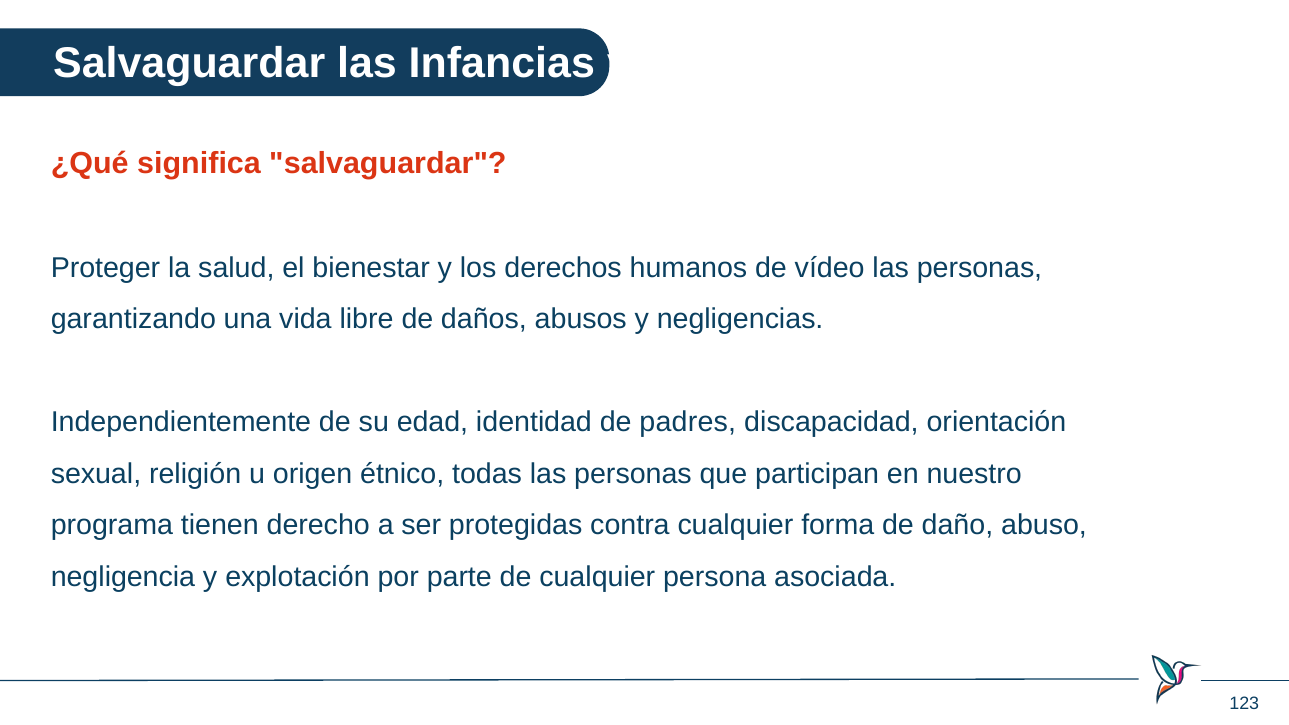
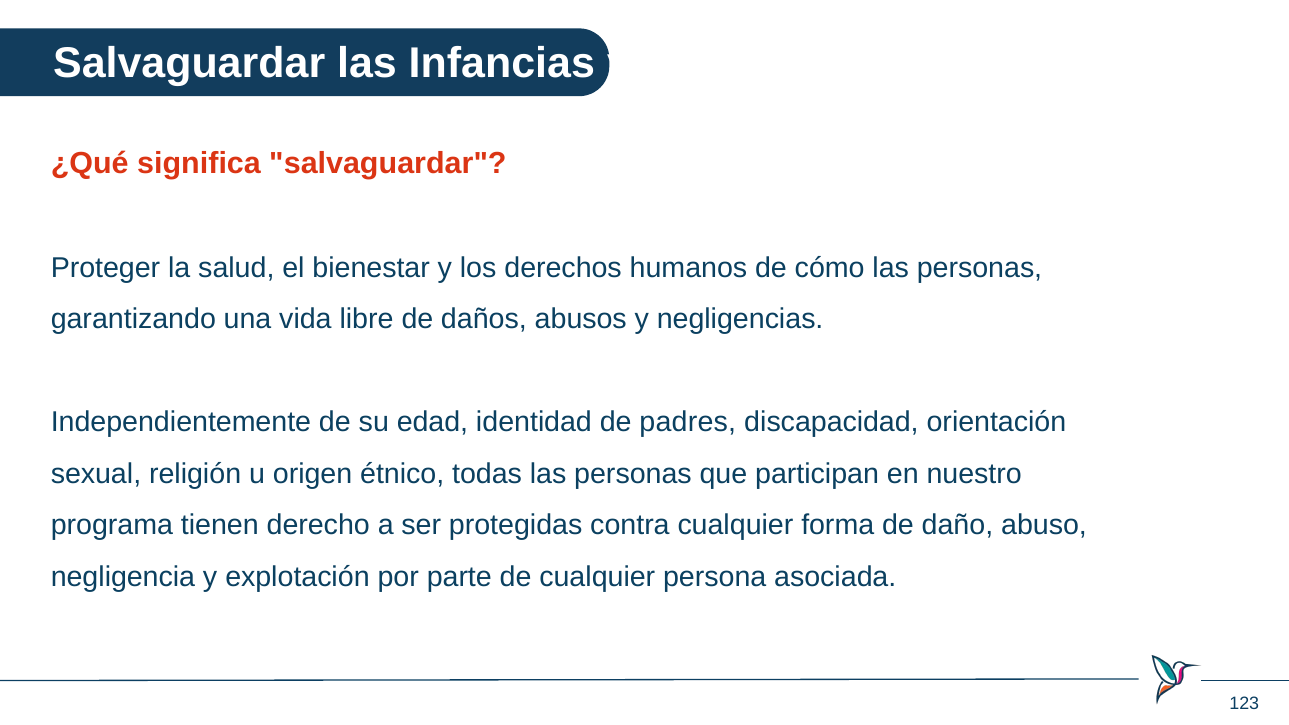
vídeo: vídeo -> cómo
